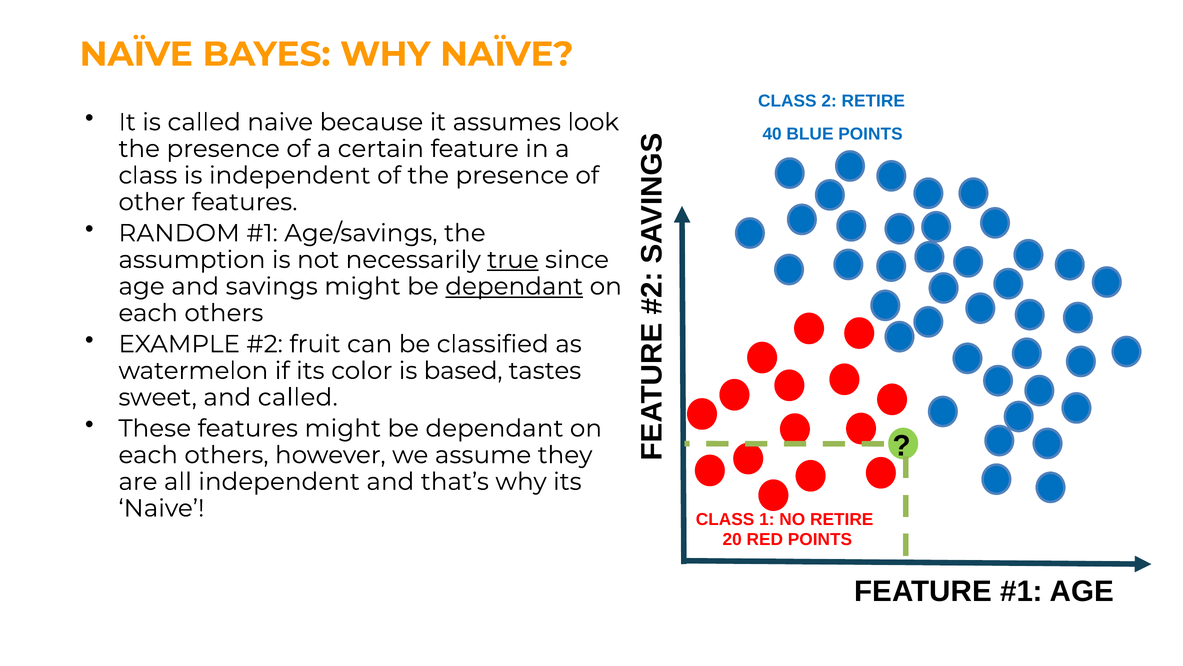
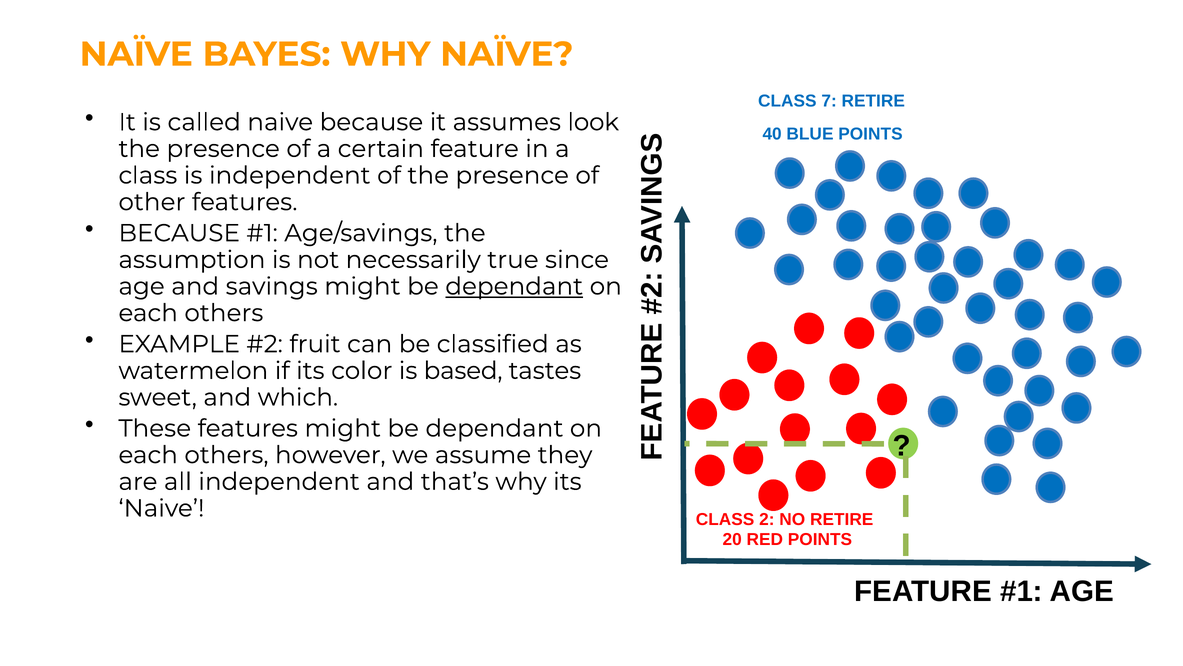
CLASS 2: 2 -> 7
RANDOM at (179, 233): RANDOM -> BECAUSE
true underline: present -> none
and called: called -> which
CLASS 1: 1 -> 2
